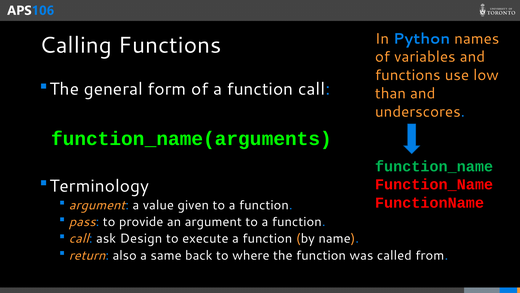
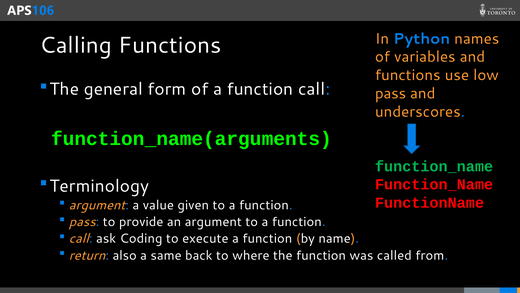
than at (390, 93): than -> pass
Design: Design -> Coding
